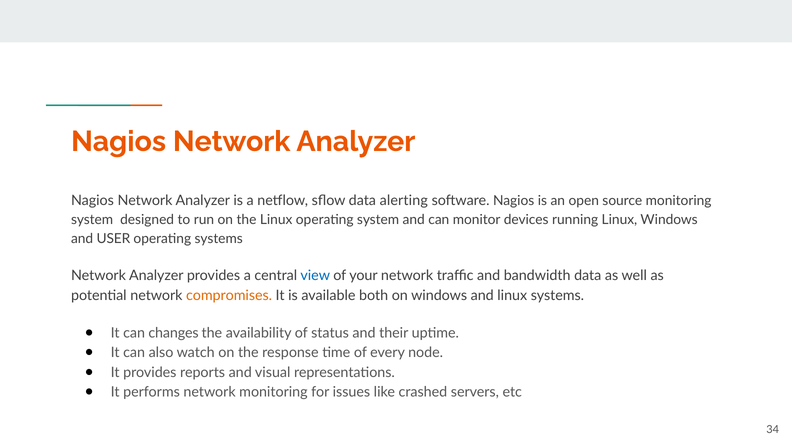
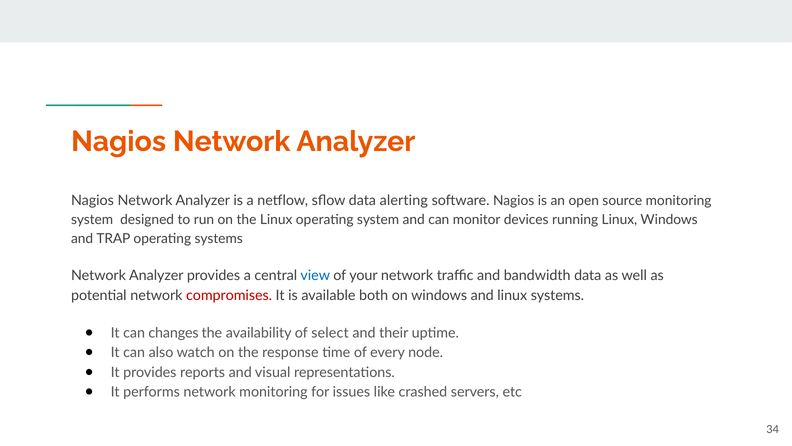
USER: USER -> TRAP
compromises colour: orange -> red
status: status -> select
